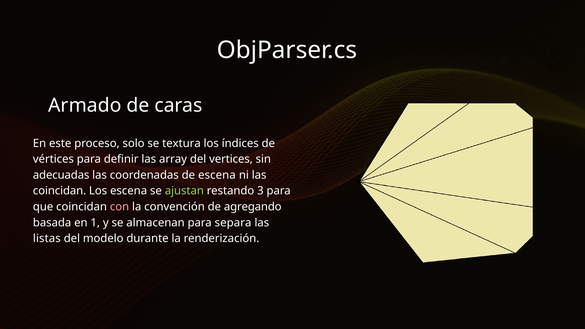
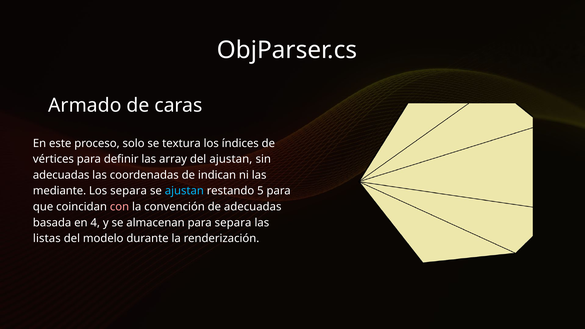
del vertices: vertices -> ajustan
de escena: escena -> indican
coincidan at (60, 191): coincidan -> mediante
Los escena: escena -> separa
ajustan at (184, 191) colour: light green -> light blue
3: 3 -> 5
de agregando: agregando -> adecuadas
1: 1 -> 4
